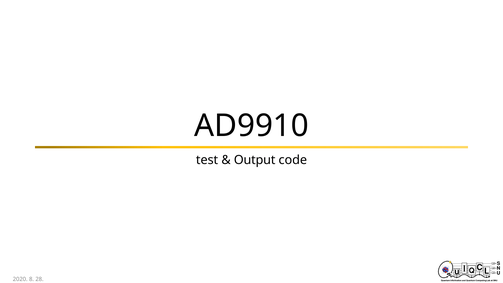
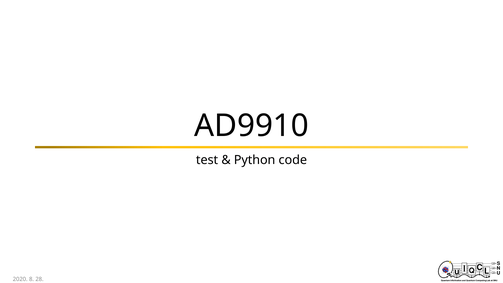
Output: Output -> Python
